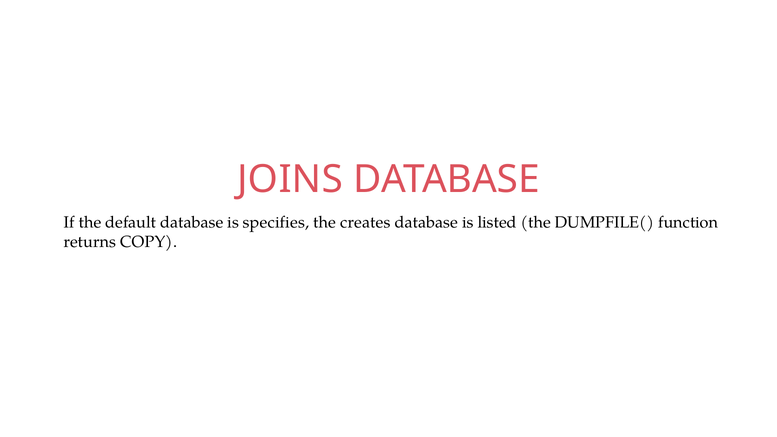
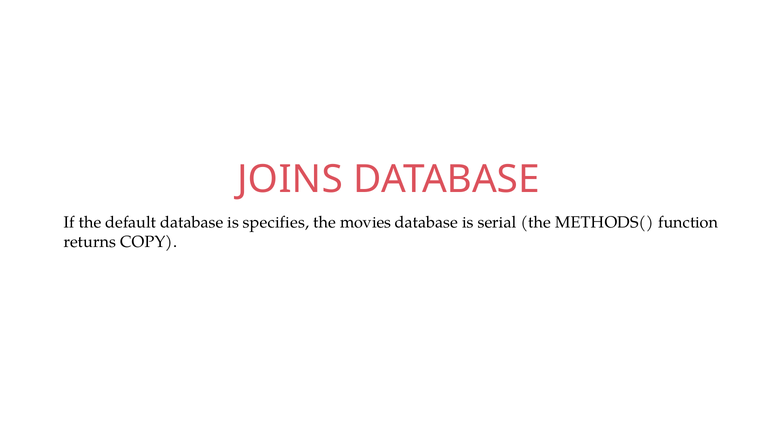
creates: creates -> movies
listed: listed -> serial
DUMPFILE(: DUMPFILE( -> METHODS(
